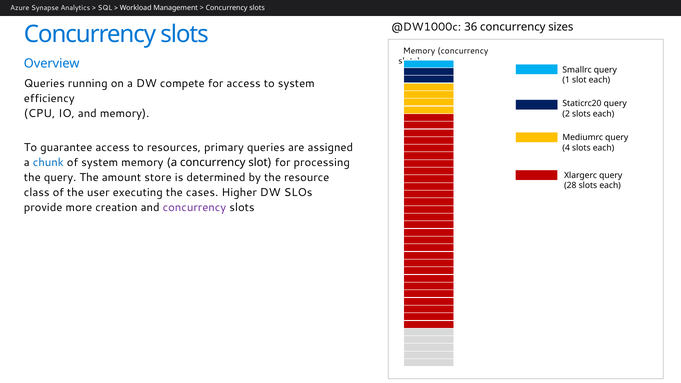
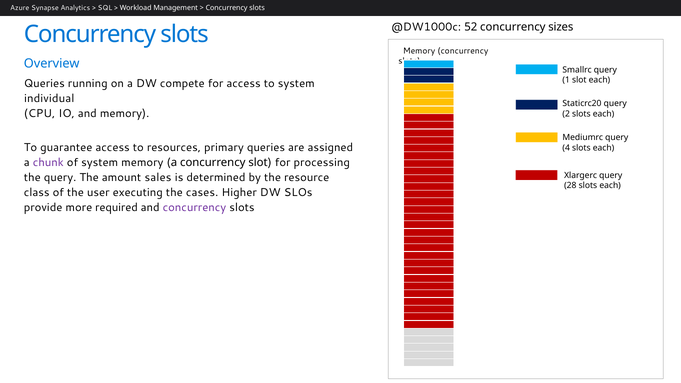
36: 36 -> 52
efficiency: efficiency -> individual
chunk colour: blue -> purple
store: store -> sales
creation: creation -> required
